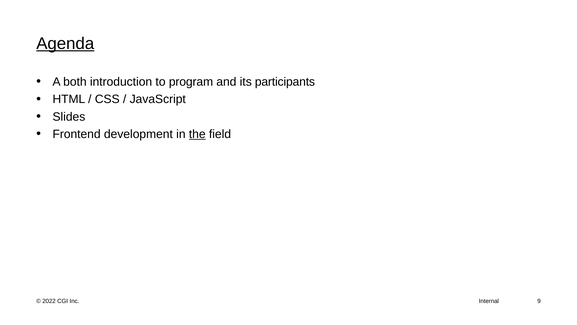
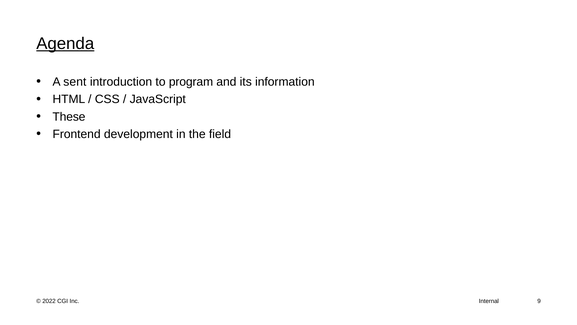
both: both -> sent
participants: participants -> information
Slides: Slides -> These
the underline: present -> none
